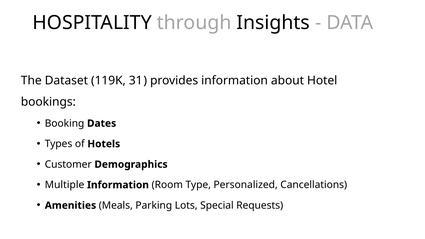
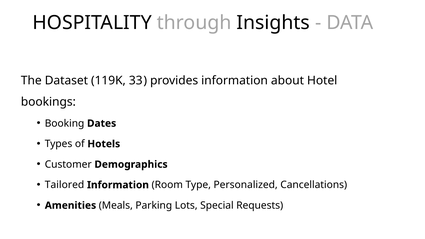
31: 31 -> 33
Multiple: Multiple -> Tailored
